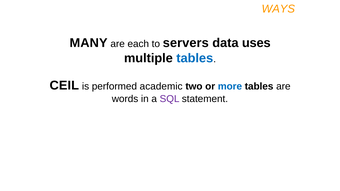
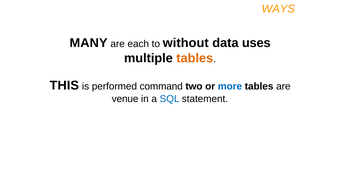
servers: servers -> without
tables at (195, 58) colour: blue -> orange
CEIL: CEIL -> THIS
academic: academic -> command
words: words -> venue
SQL colour: purple -> blue
